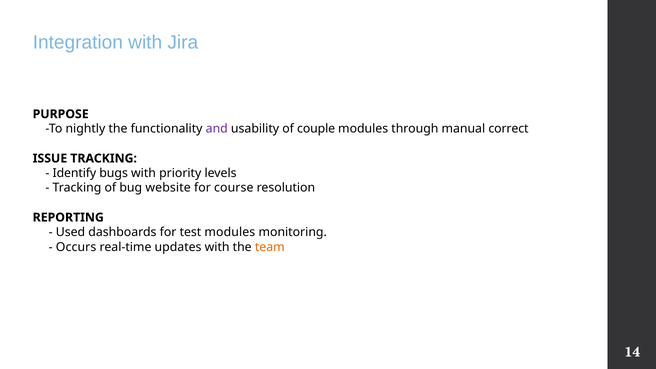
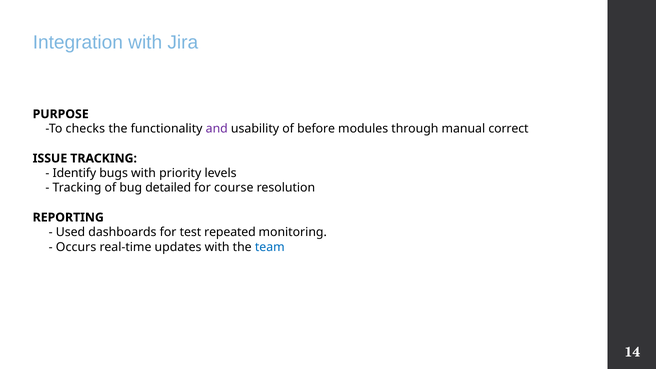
nightly: nightly -> checks
couple: couple -> before
website: website -> detailed
test modules: modules -> repeated
team colour: orange -> blue
